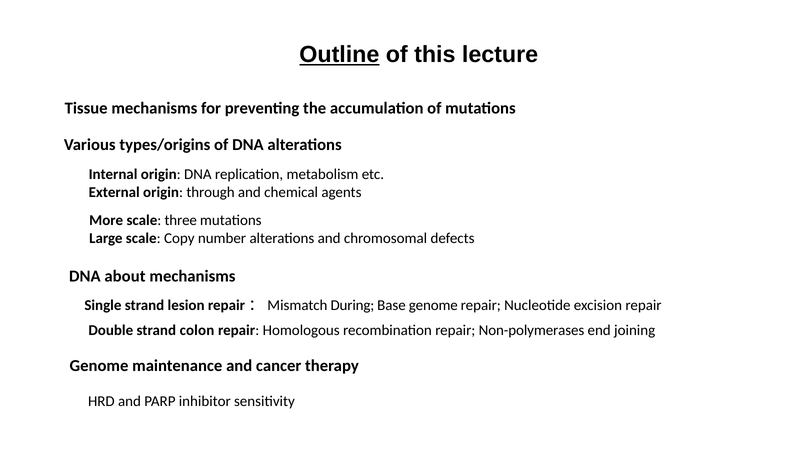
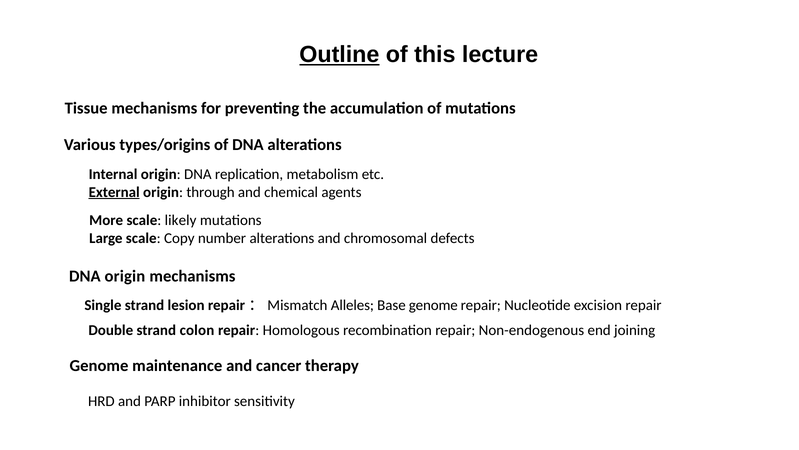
External underline: none -> present
three: three -> likely
DNA about: about -> origin
During: During -> Alleles
Non-polymerases: Non-polymerases -> Non-endogenous
